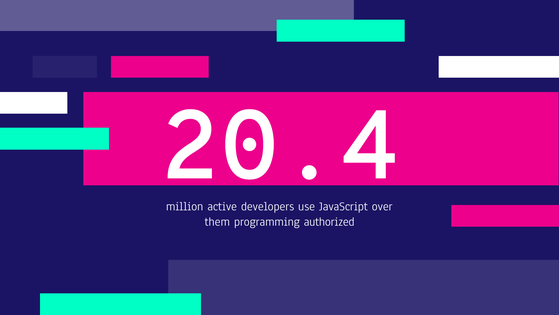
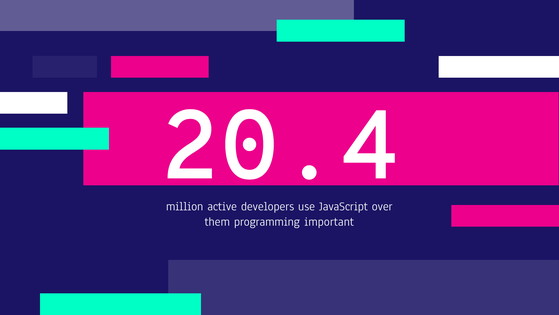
authorized: authorized -> important
